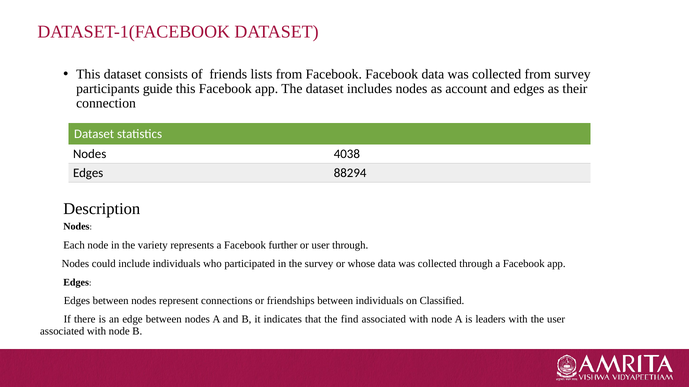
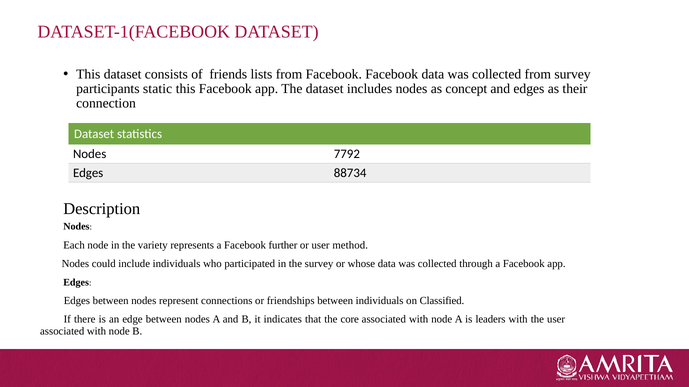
guide: guide -> static
account: account -> concept
4038: 4038 -> 7792
88294: 88294 -> 88734
user through: through -> method
find: find -> core
